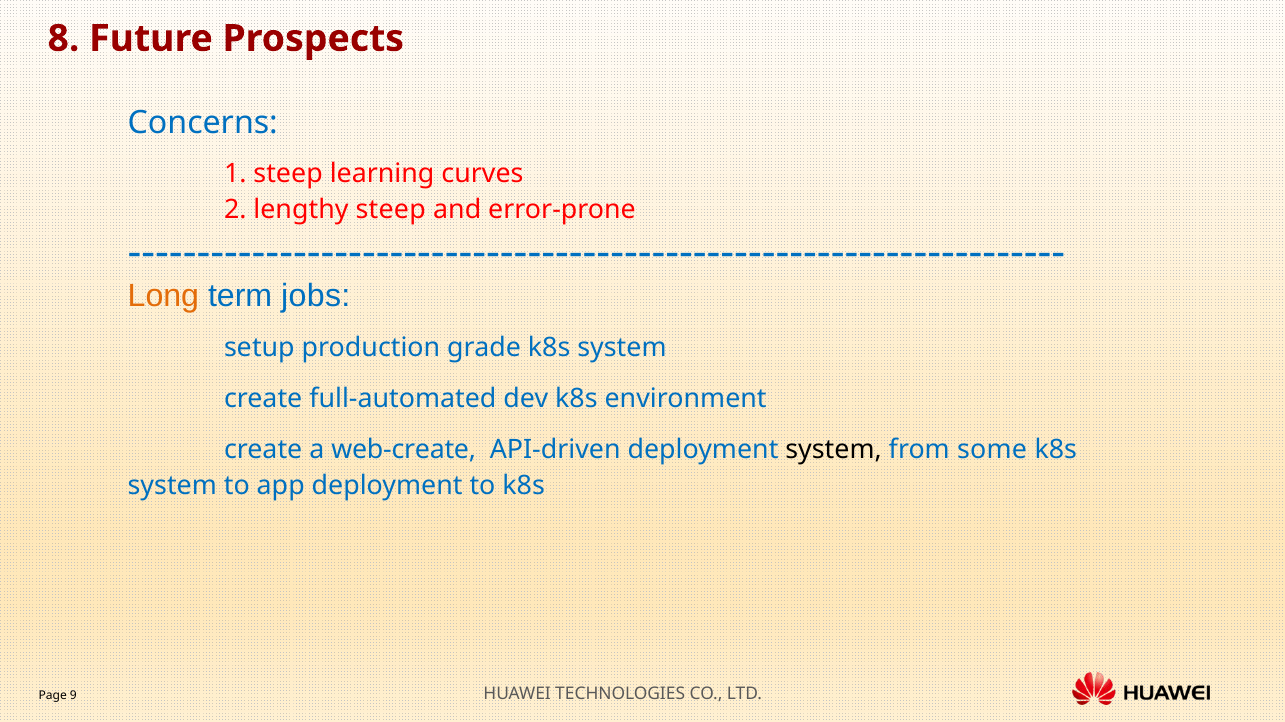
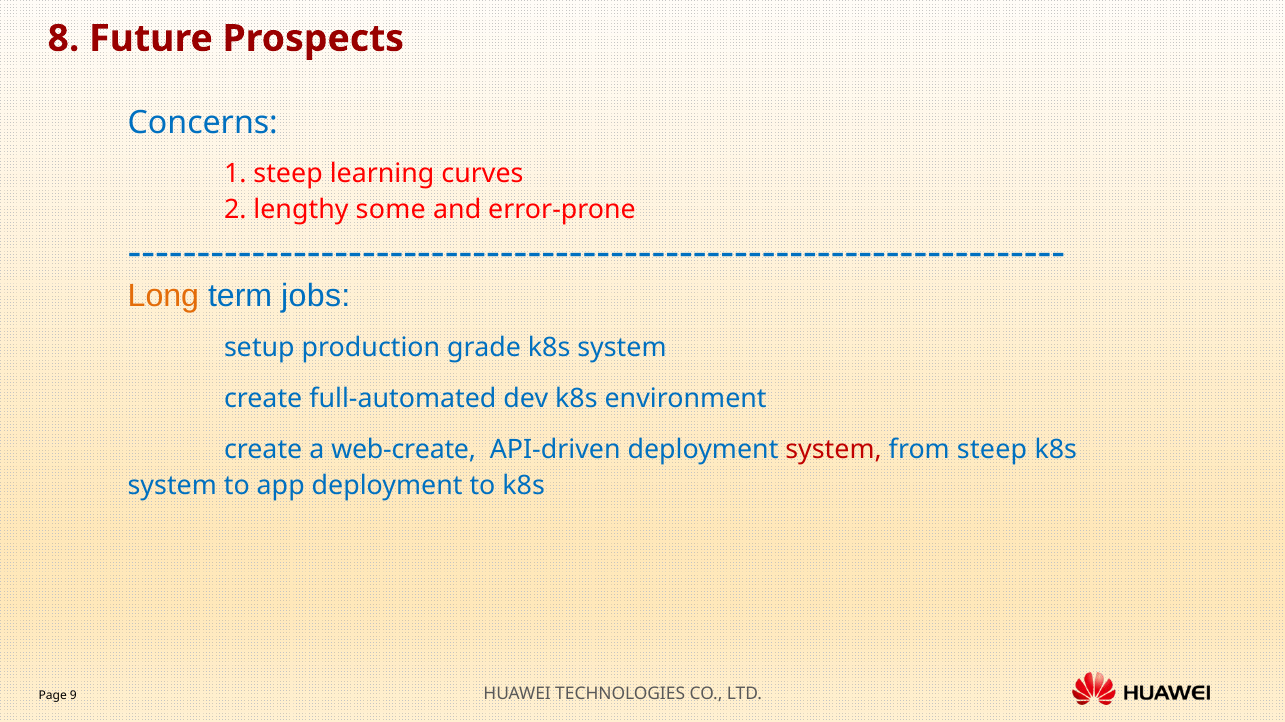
lengthy steep: steep -> some
system at (834, 450) colour: black -> red
from some: some -> steep
